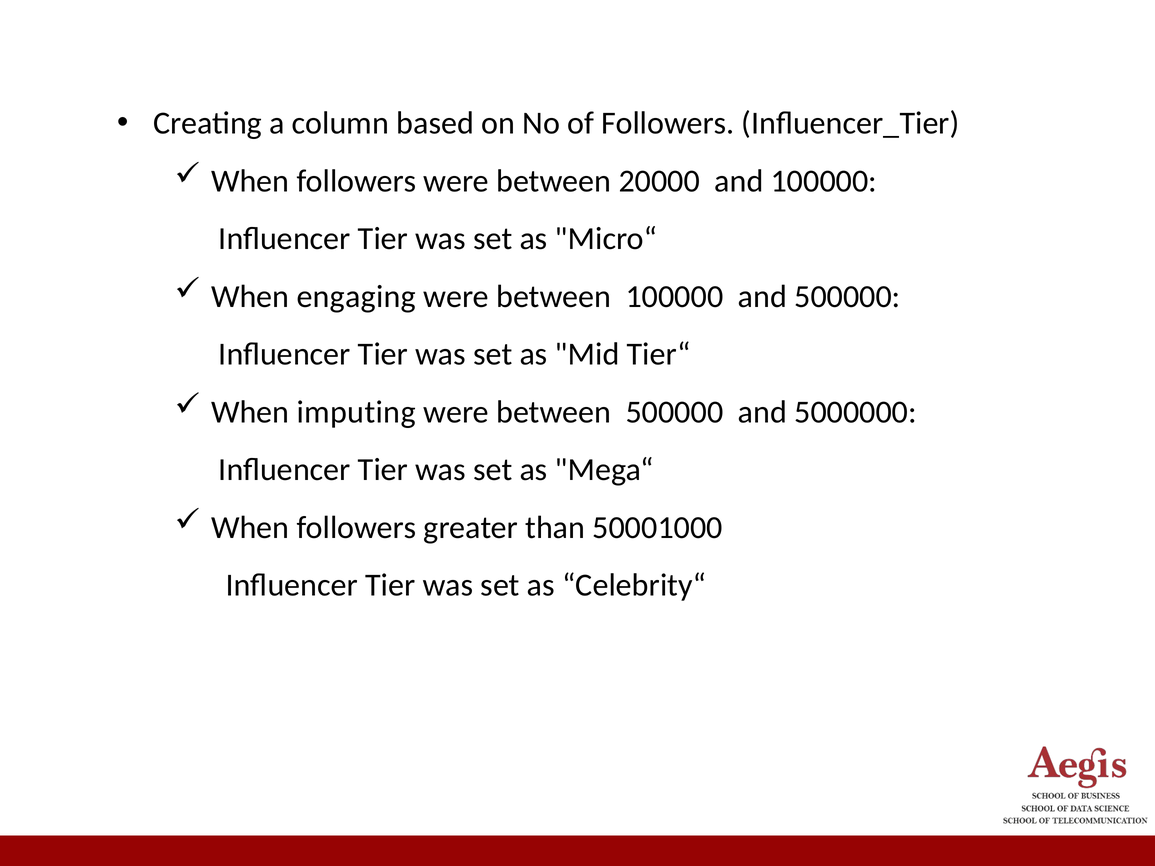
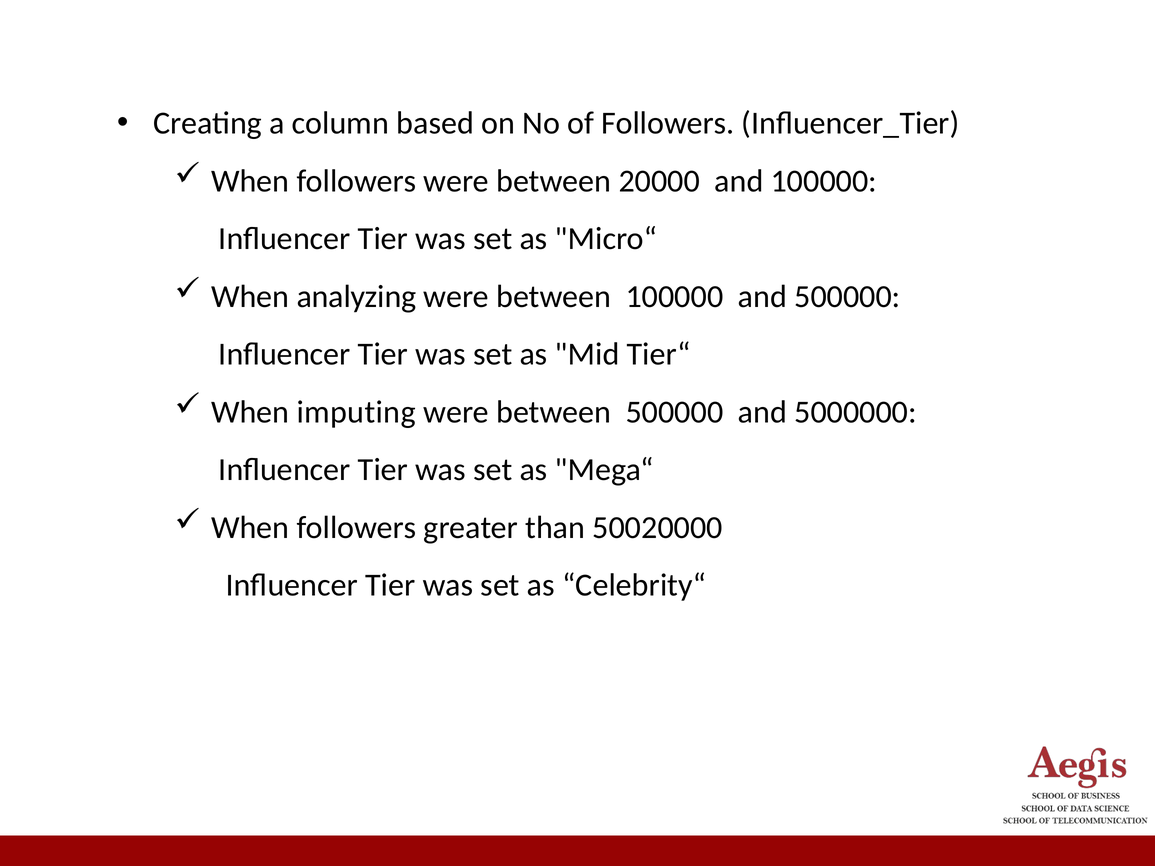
engaging: engaging -> analyzing
50001000: 50001000 -> 50020000
